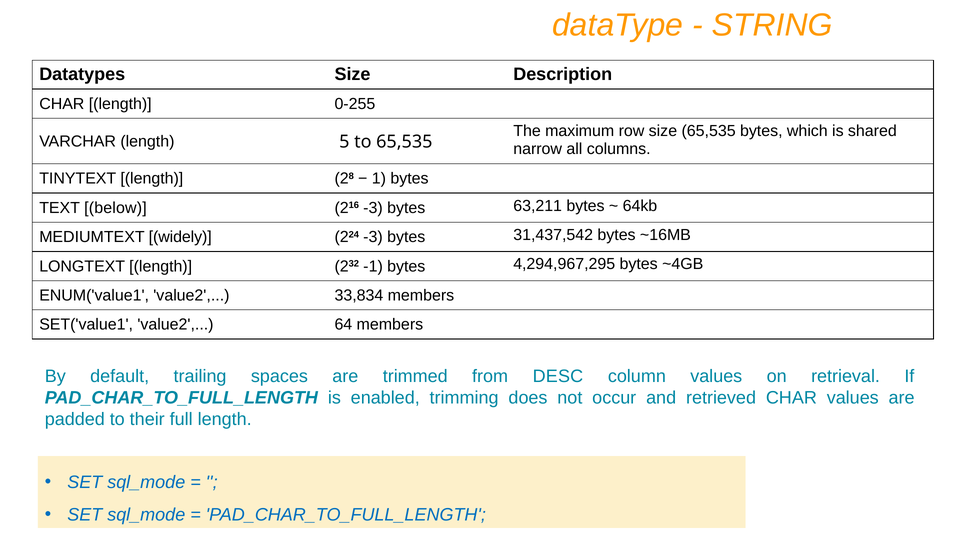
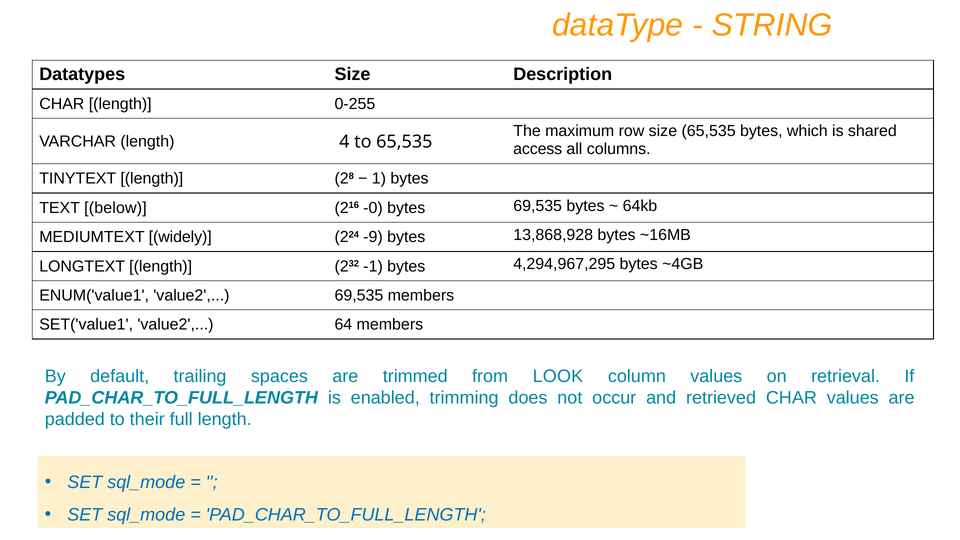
5: 5 -> 4
narrow: narrow -> access
216 -3: -3 -> -0
bytes 63,211: 63,211 -> 69,535
224 -3: -3 -> -9
31,437,542: 31,437,542 -> 13,868,928
value2 33,834: 33,834 -> 69,535
DESC: DESC -> LOOK
